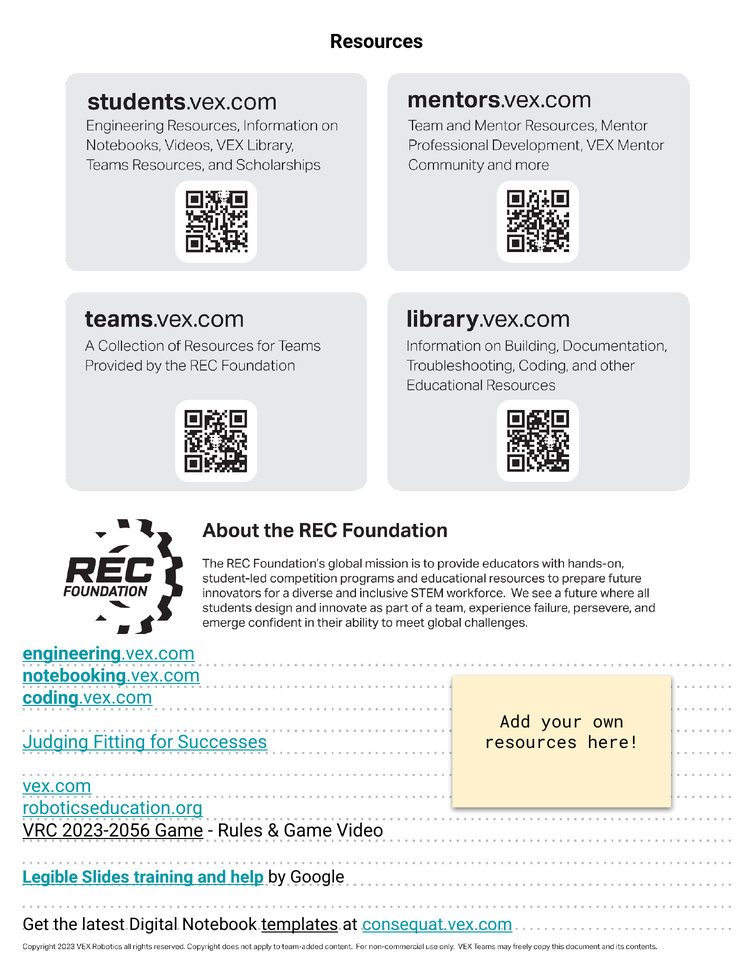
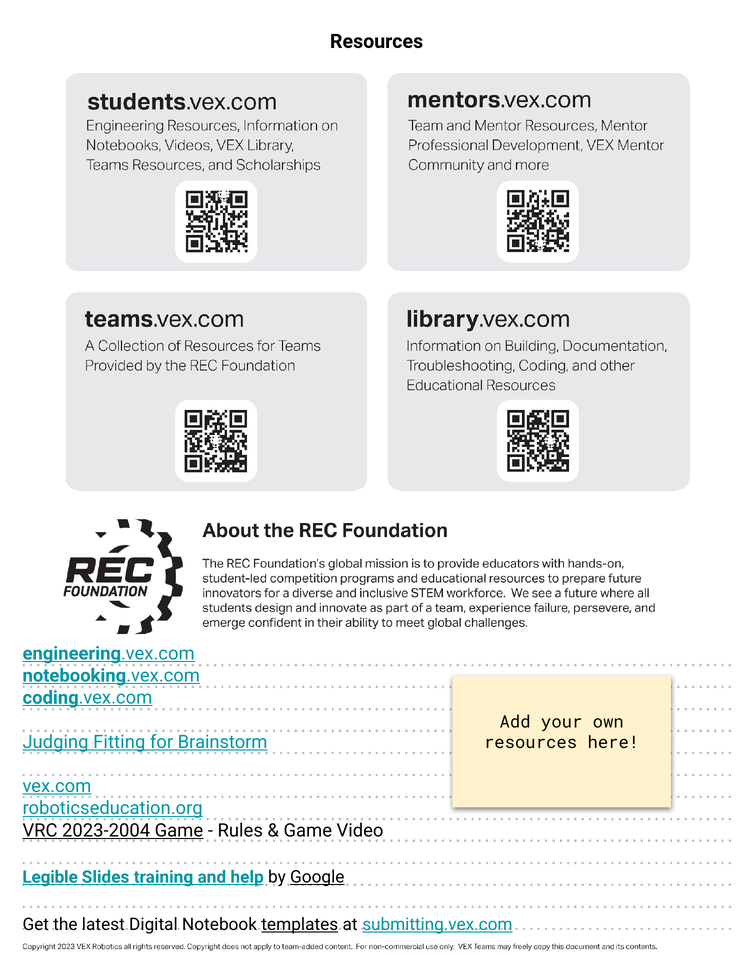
Successes: Successes -> Brainstorm
2023-2056: 2023-2056 -> 2023-2004
Google underline: none -> present
consequat.vex.com: consequat.vex.com -> submitting.vex.com
